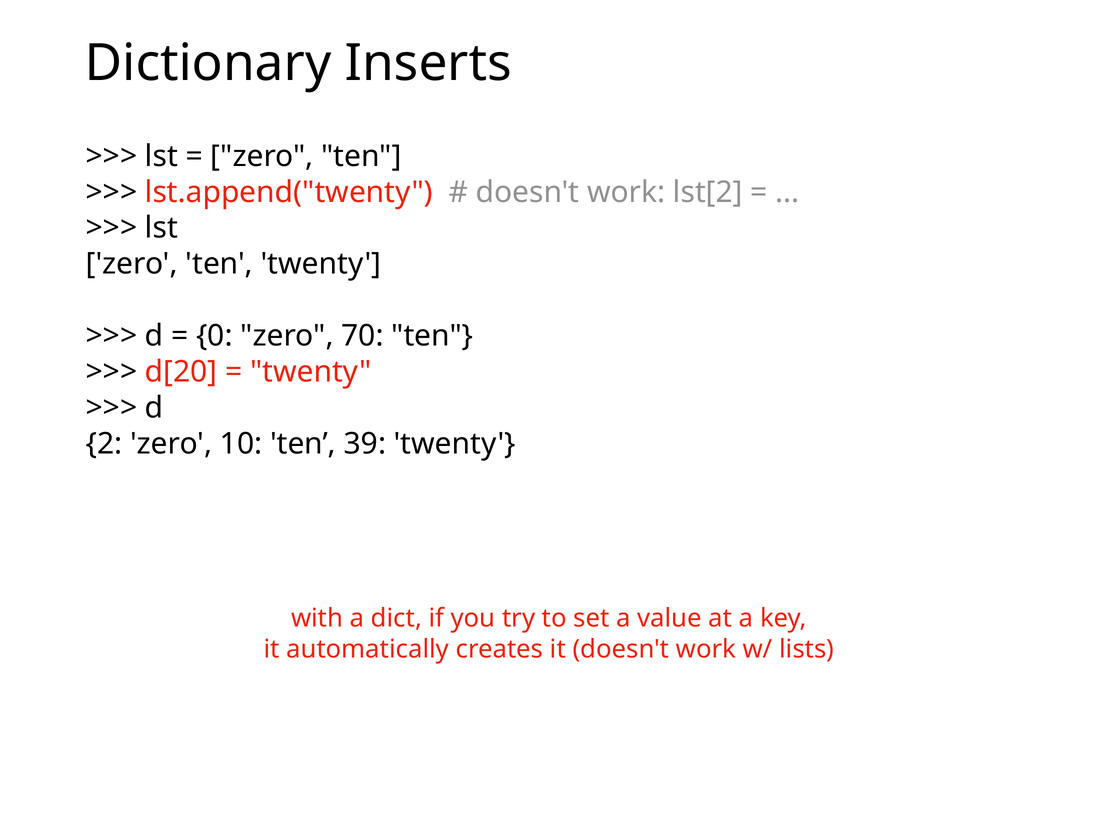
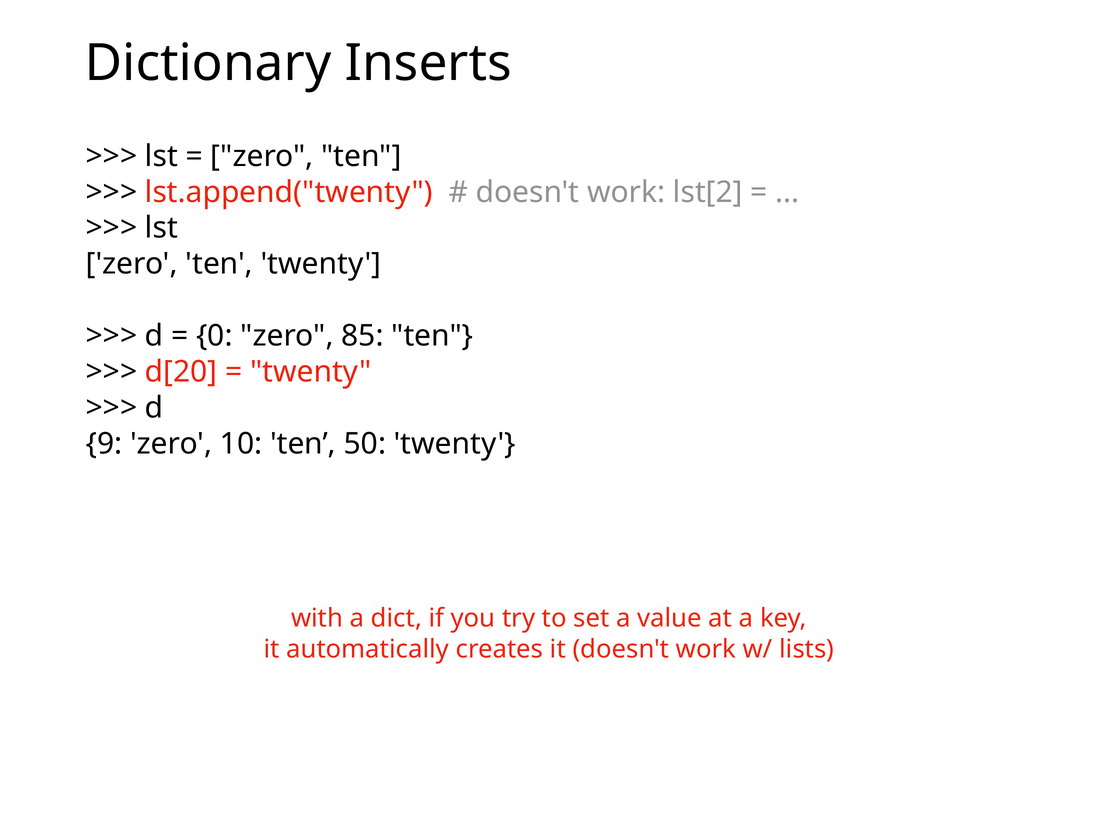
70: 70 -> 85
2: 2 -> 9
39: 39 -> 50
